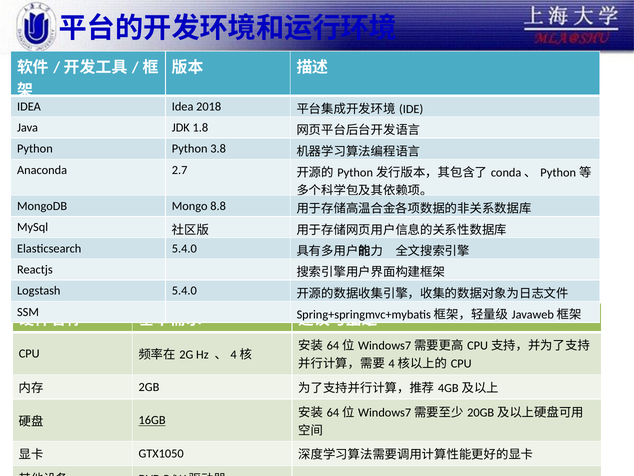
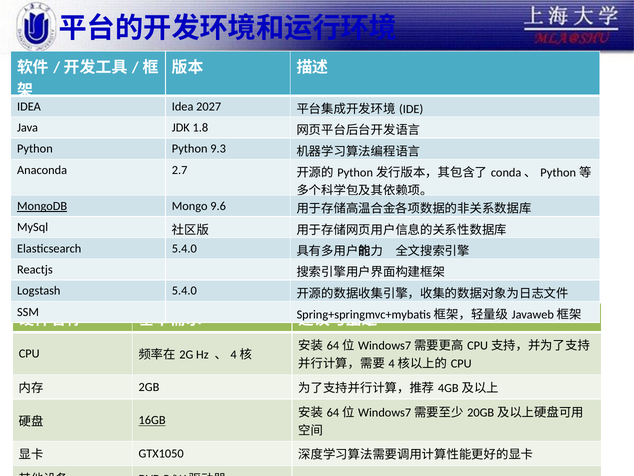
2018: 2018 -> 2027
3.8: 3.8 -> 9.3
MongoDB underline: none -> present
8.8: 8.8 -> 9.6
